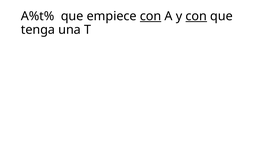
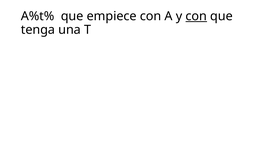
con at (151, 16) underline: present -> none
